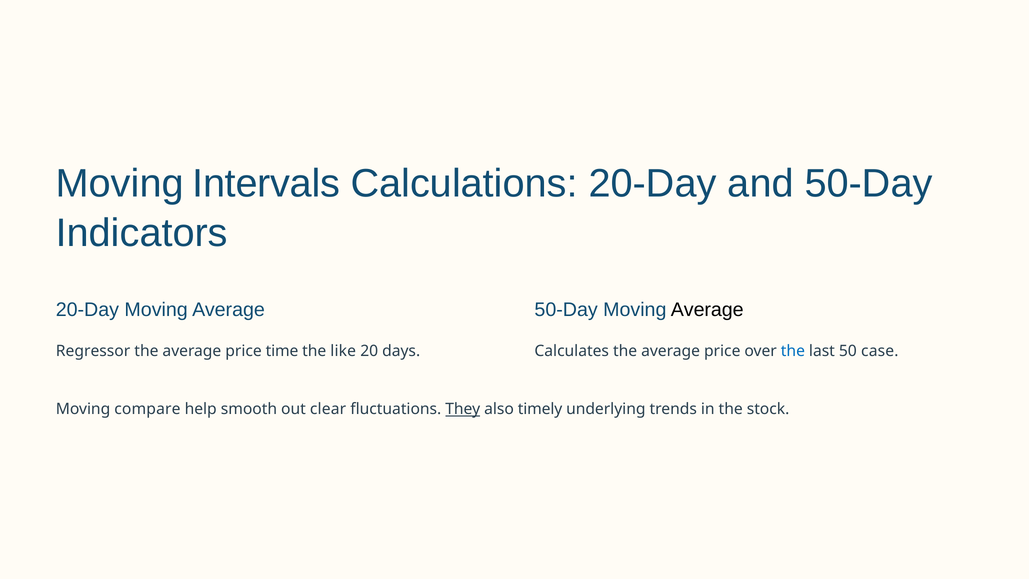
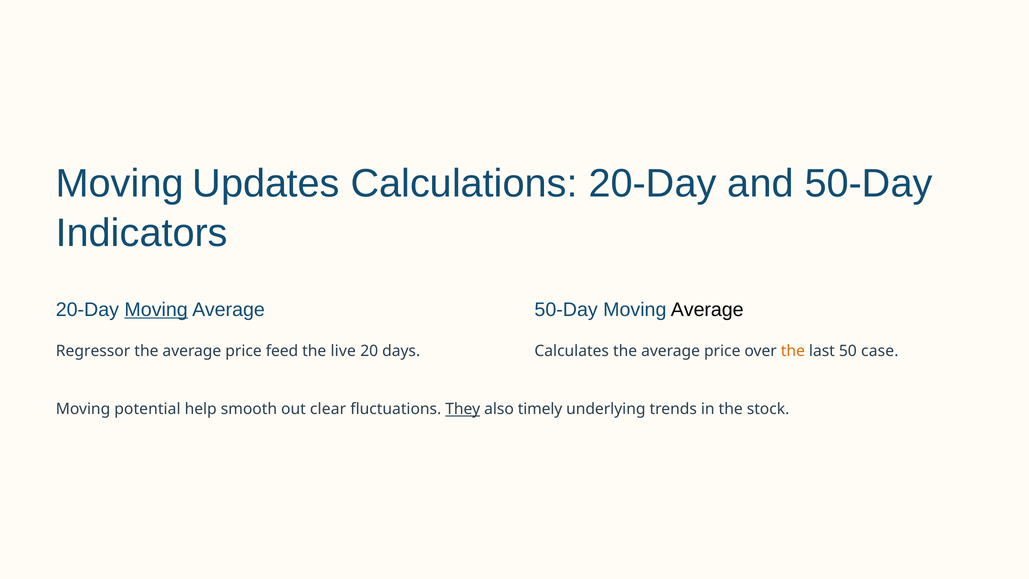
Intervals: Intervals -> Updates
Moving at (156, 310) underline: none -> present
time: time -> feed
like: like -> live
the at (793, 351) colour: blue -> orange
compare: compare -> potential
